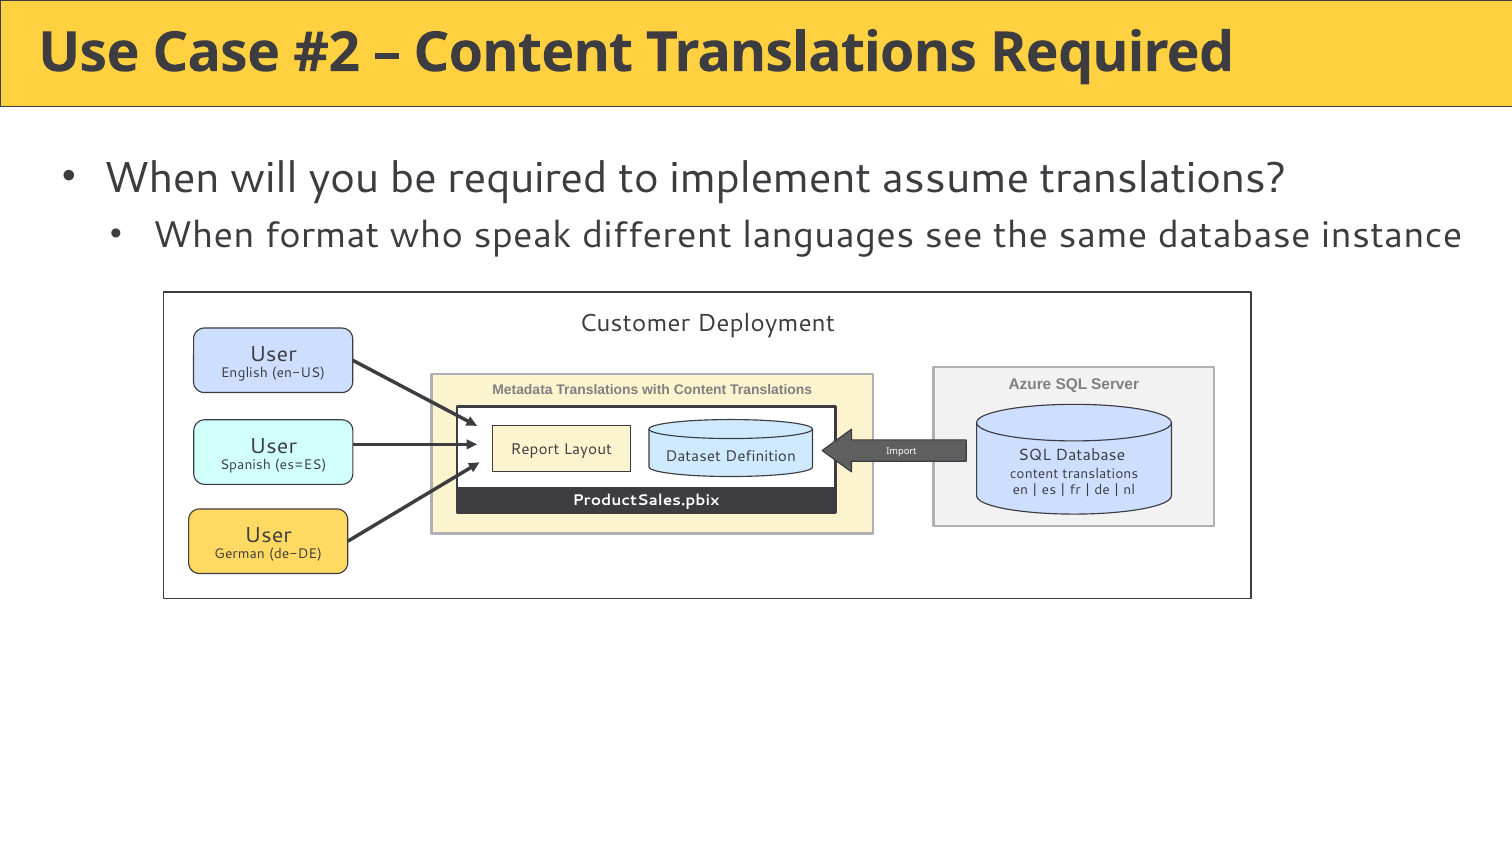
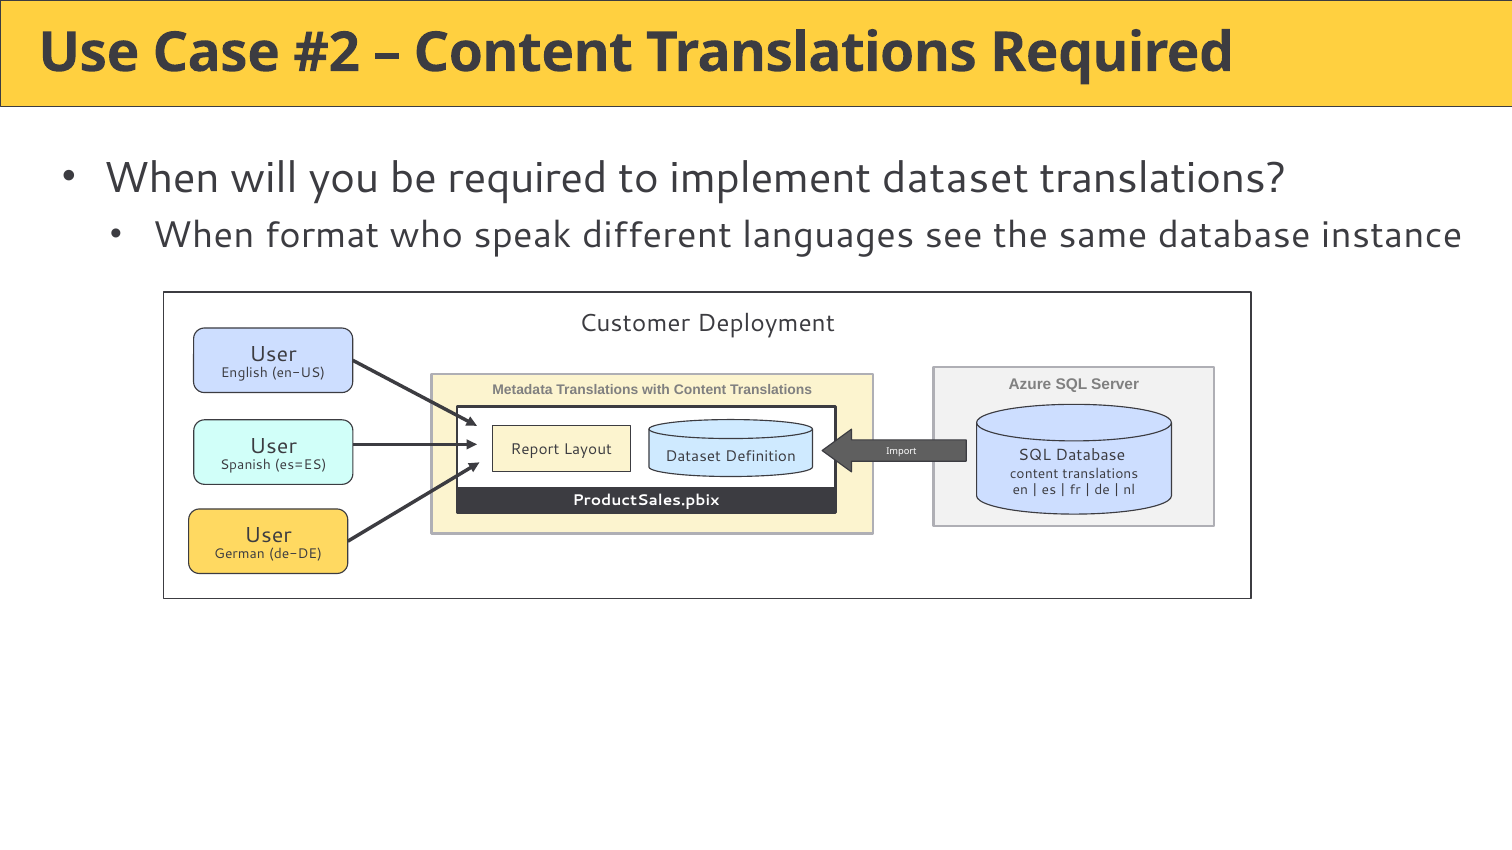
implement assume: assume -> dataset
